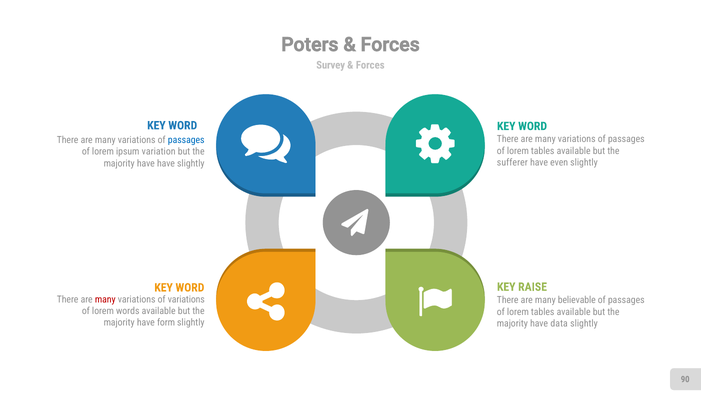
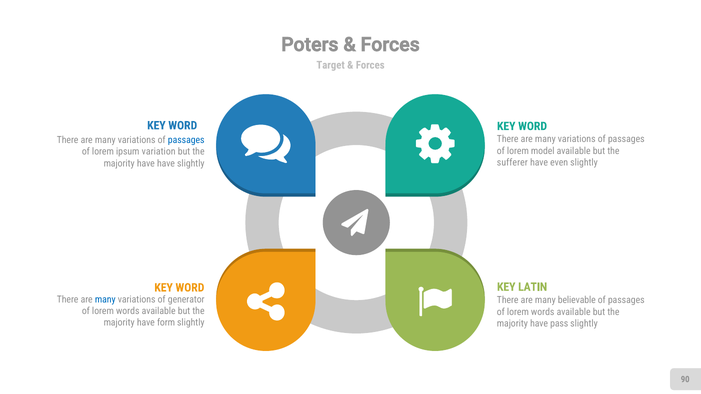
Survey: Survey -> Target
tables at (543, 151): tables -> model
RAISE: RAISE -> LATIN
many at (105, 300) colour: red -> blue
of variations: variations -> generator
tables at (543, 312): tables -> words
data: data -> pass
